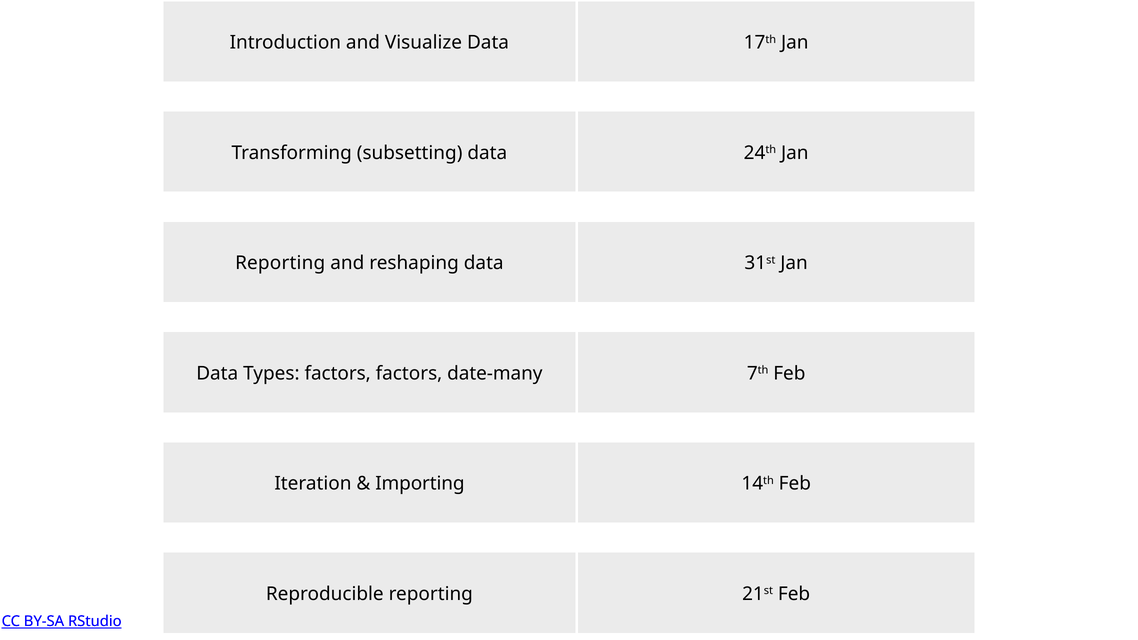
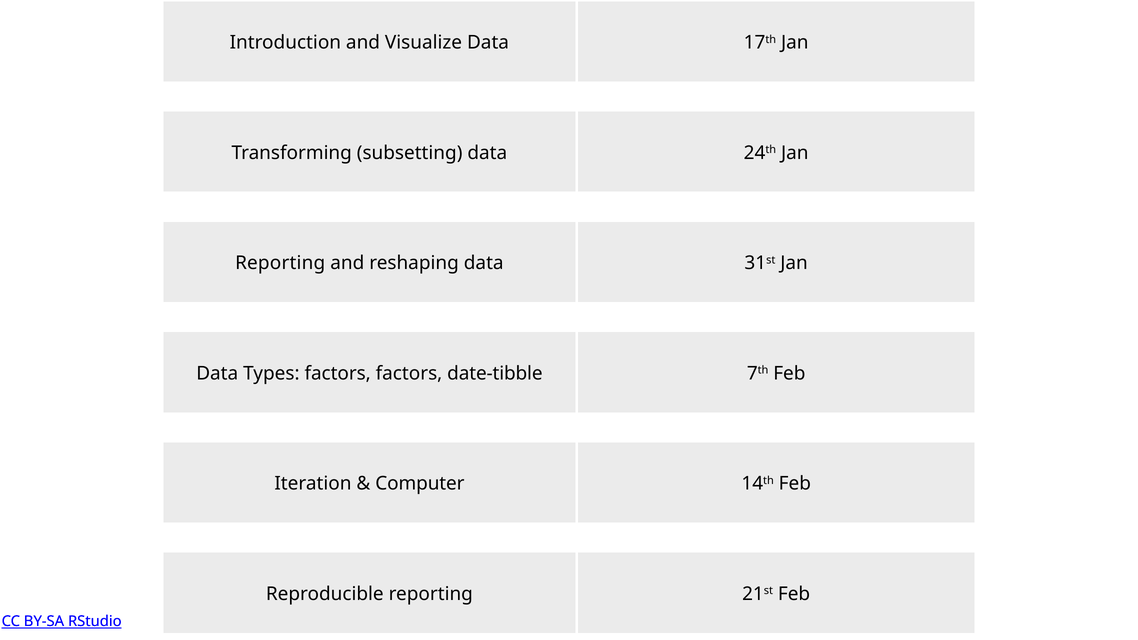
date-many: date-many -> date-tibble
Importing: Importing -> Computer
